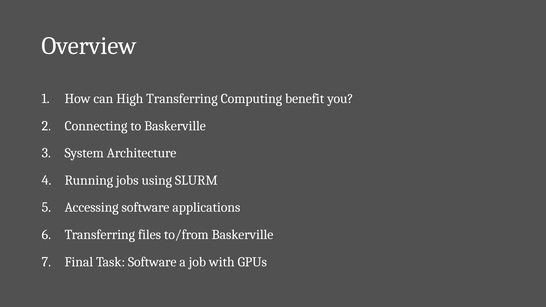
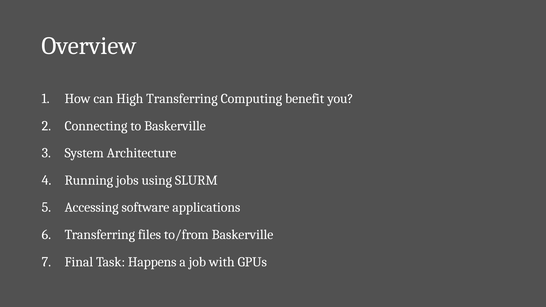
Task Software: Software -> Happens
